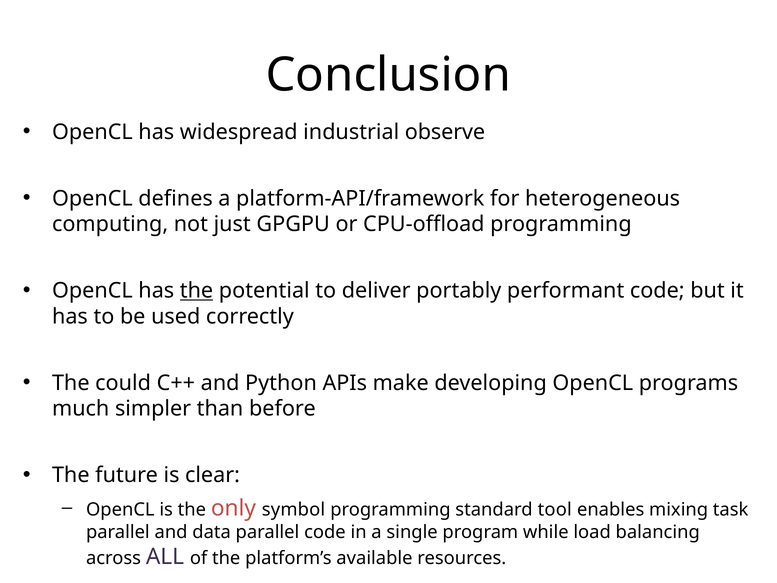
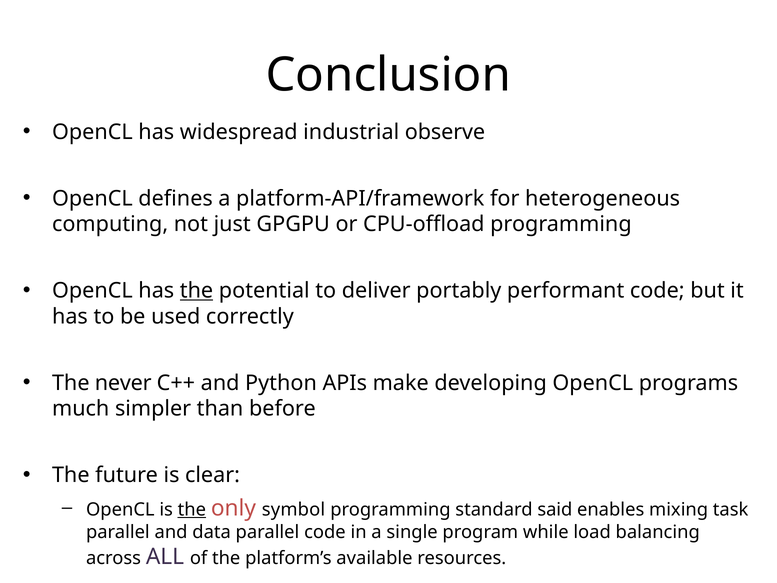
could: could -> never
the at (192, 509) underline: none -> present
tool: tool -> said
